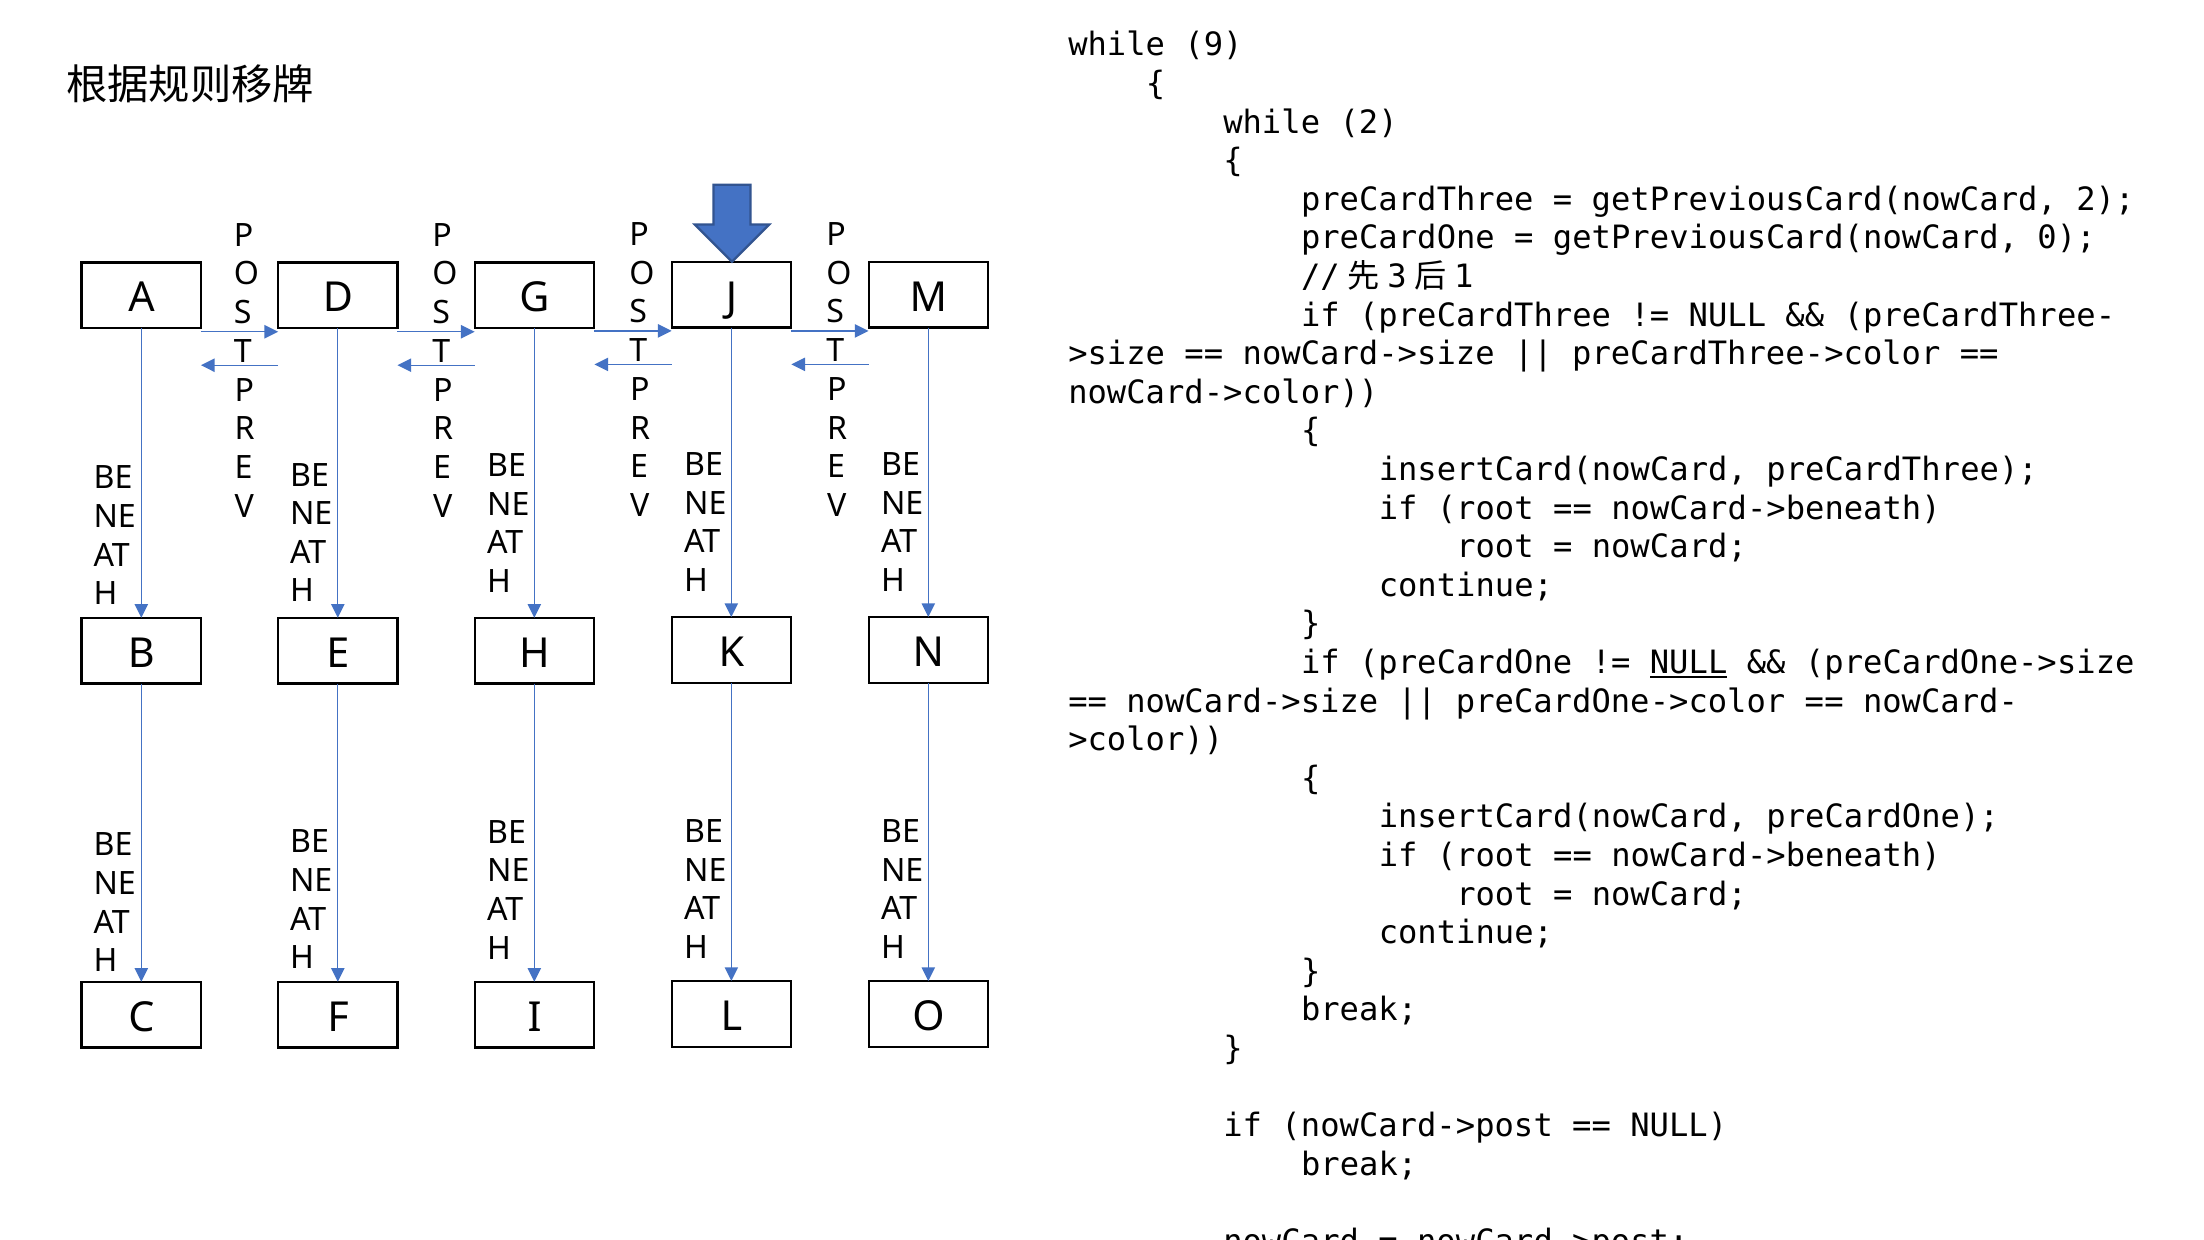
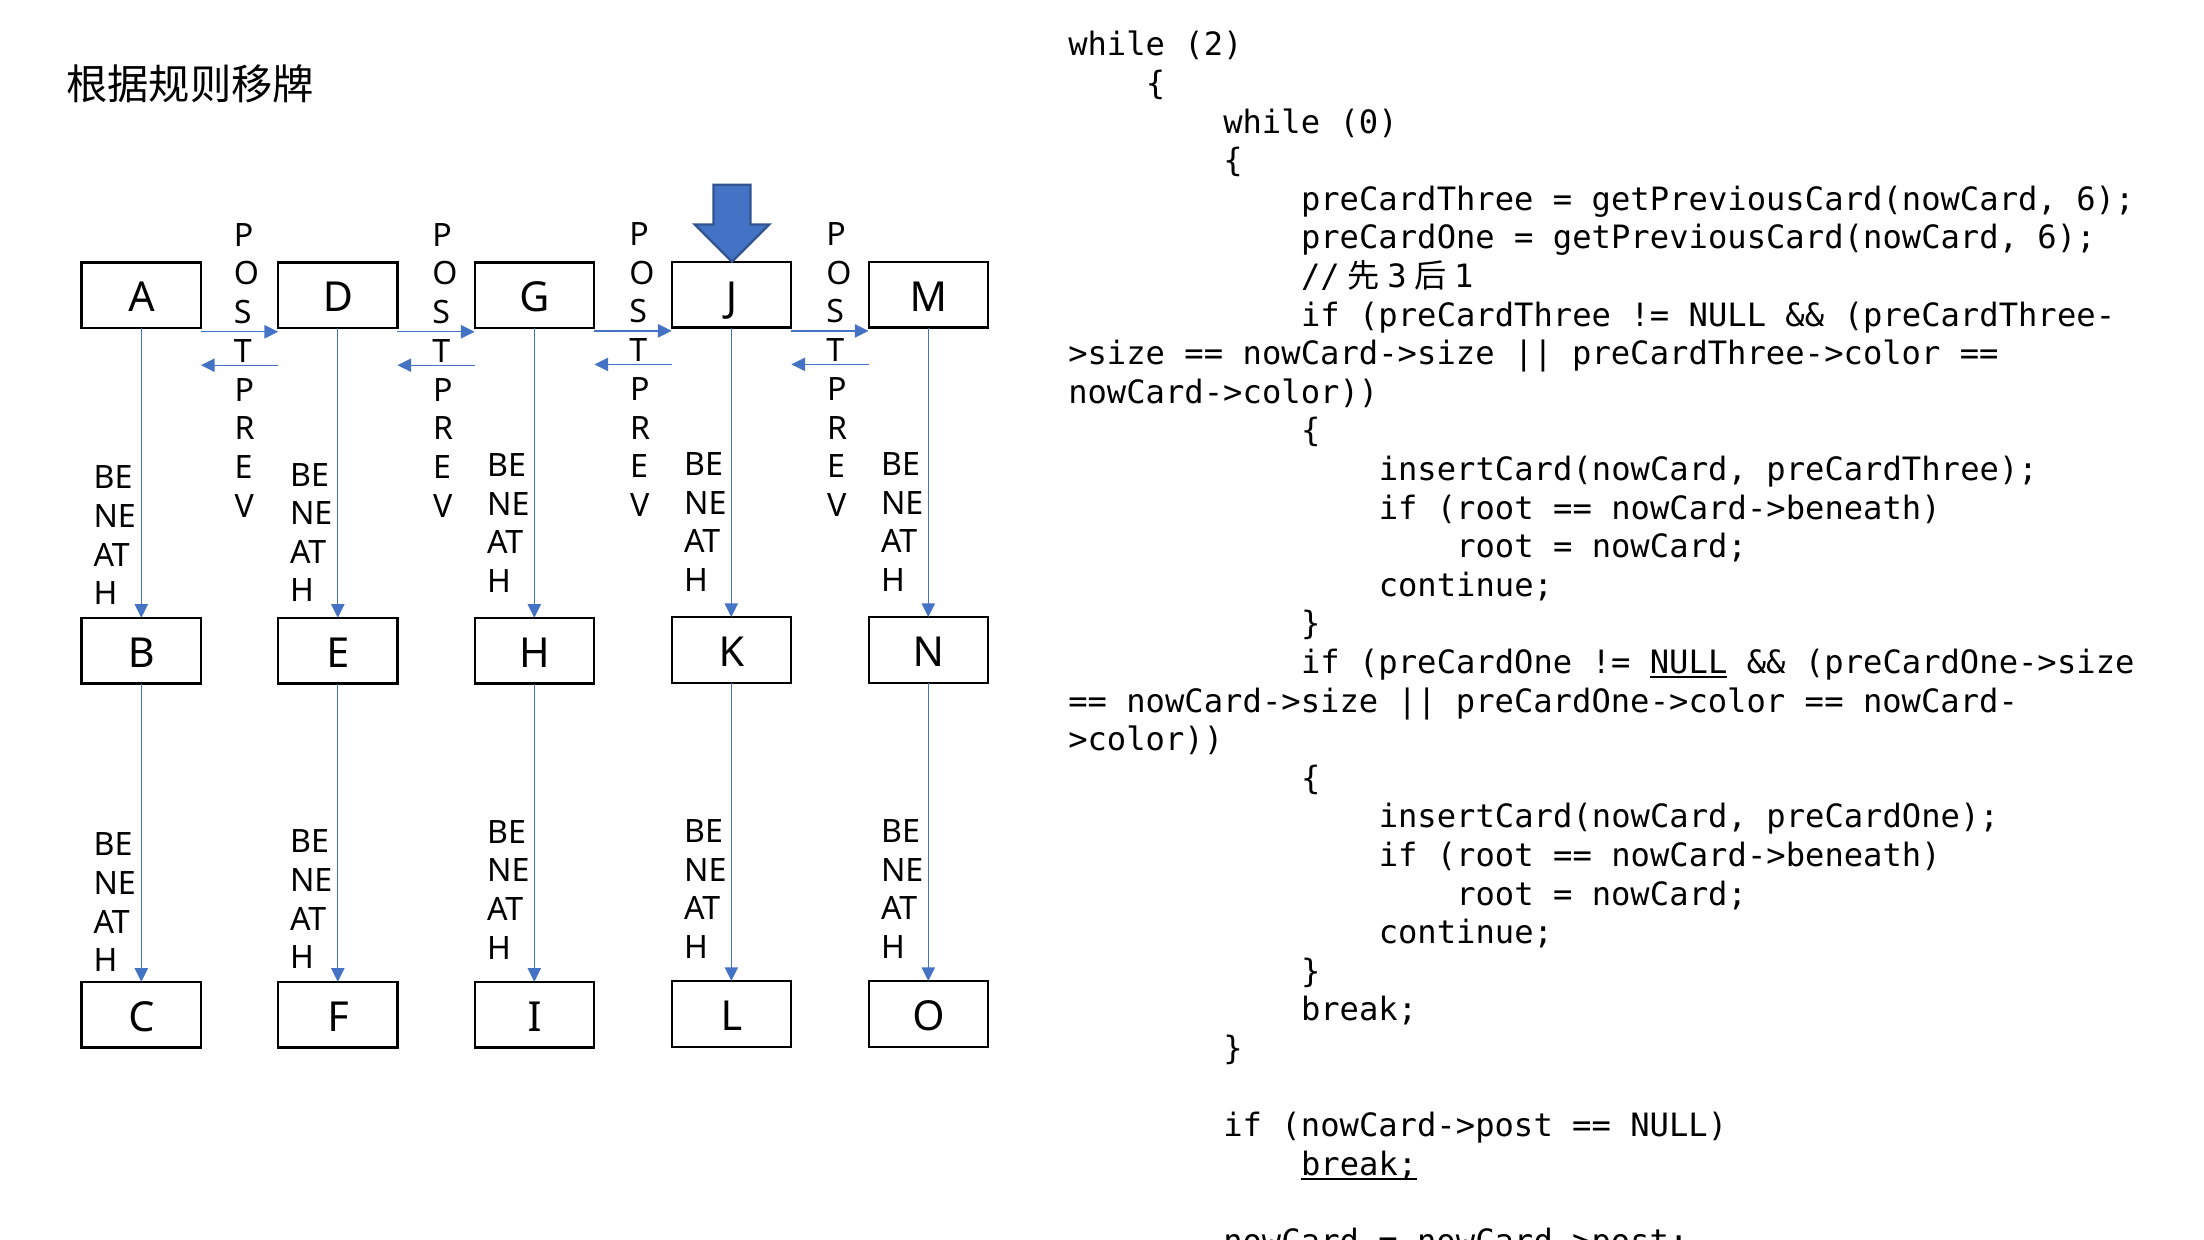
9: 9 -> 2
while 2: 2 -> 0
2 at (2105, 200): 2 -> 6
0 at (2067, 238): 0 -> 6
break at (1359, 1165) underline: none -> present
